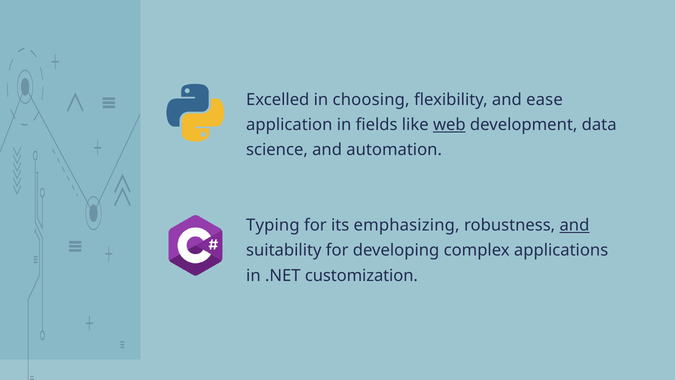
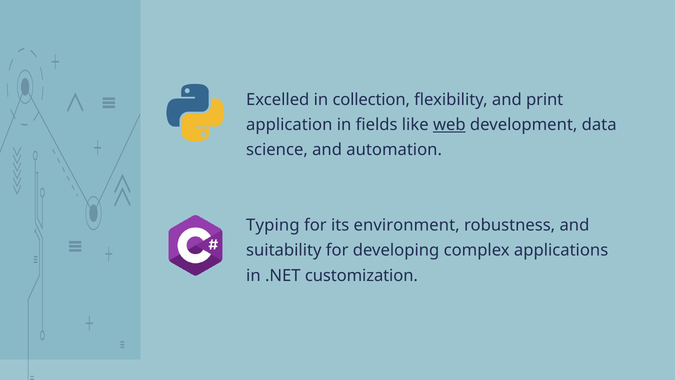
choosing: choosing -> collection
ease: ease -> print
emphasizing: emphasizing -> environment
and at (574, 225) underline: present -> none
